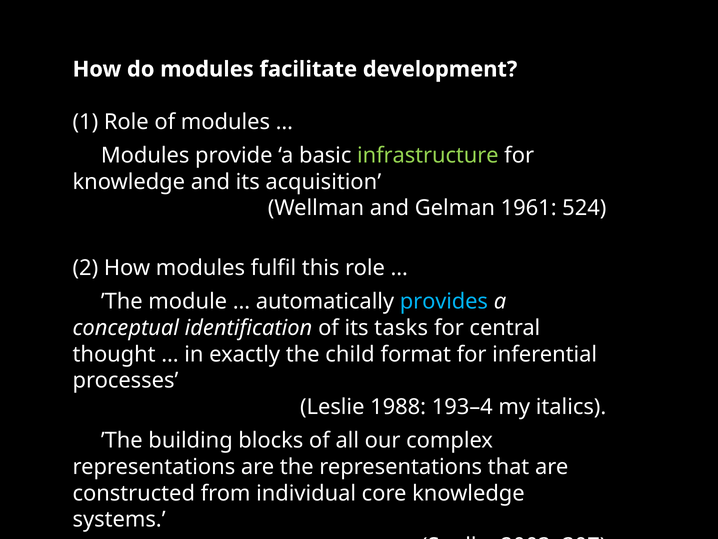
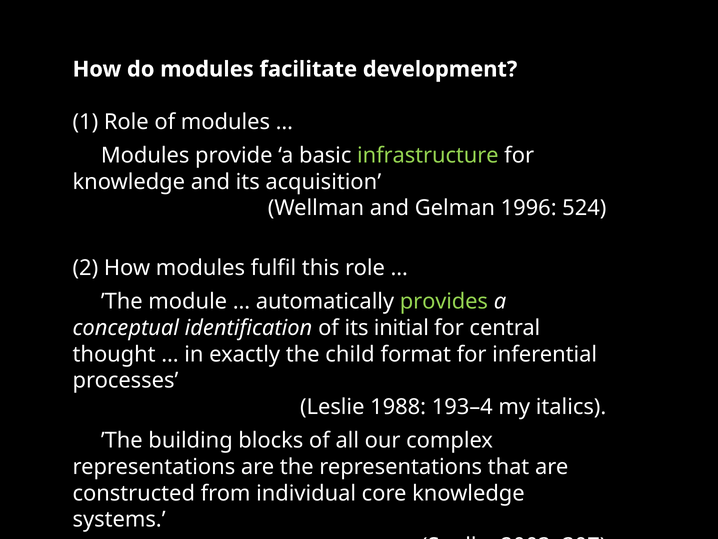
1961: 1961 -> 1996
provides colour: light blue -> light green
tasks: tasks -> initial
